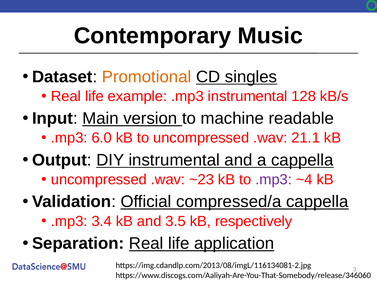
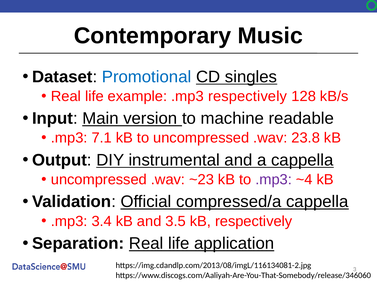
Promotional colour: orange -> blue
.mp3 instrumental: instrumental -> respectively
6.0: 6.0 -> 7.1
21.1: 21.1 -> 23.8
